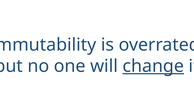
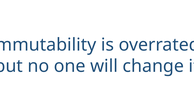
change underline: present -> none
